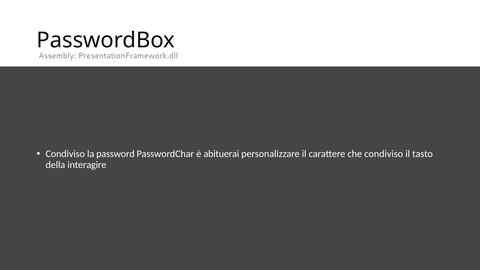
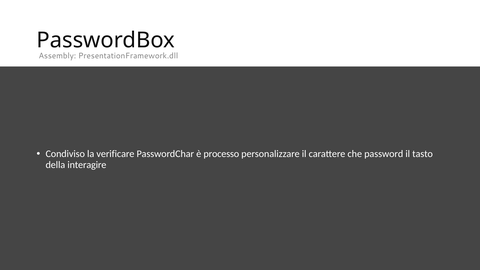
password: password -> verificare
abituerai: abituerai -> processo
che condiviso: condiviso -> password
